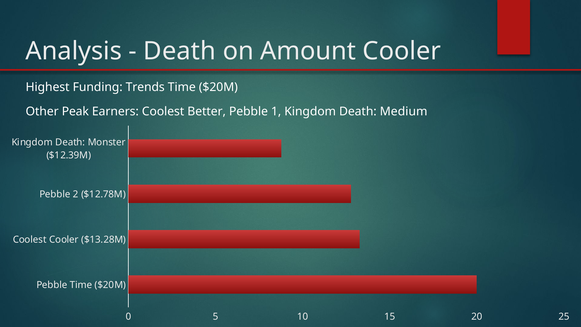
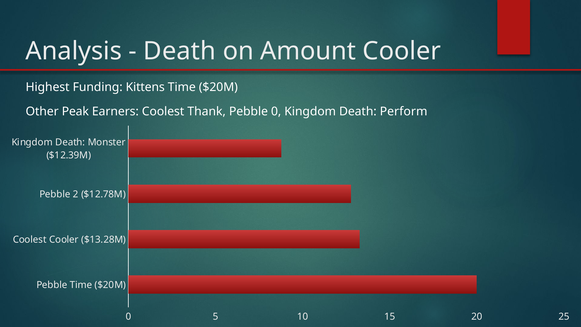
Trends: Trends -> Kittens
Better: Better -> Thank
Pebble 1: 1 -> 0
Medium: Medium -> Perform
